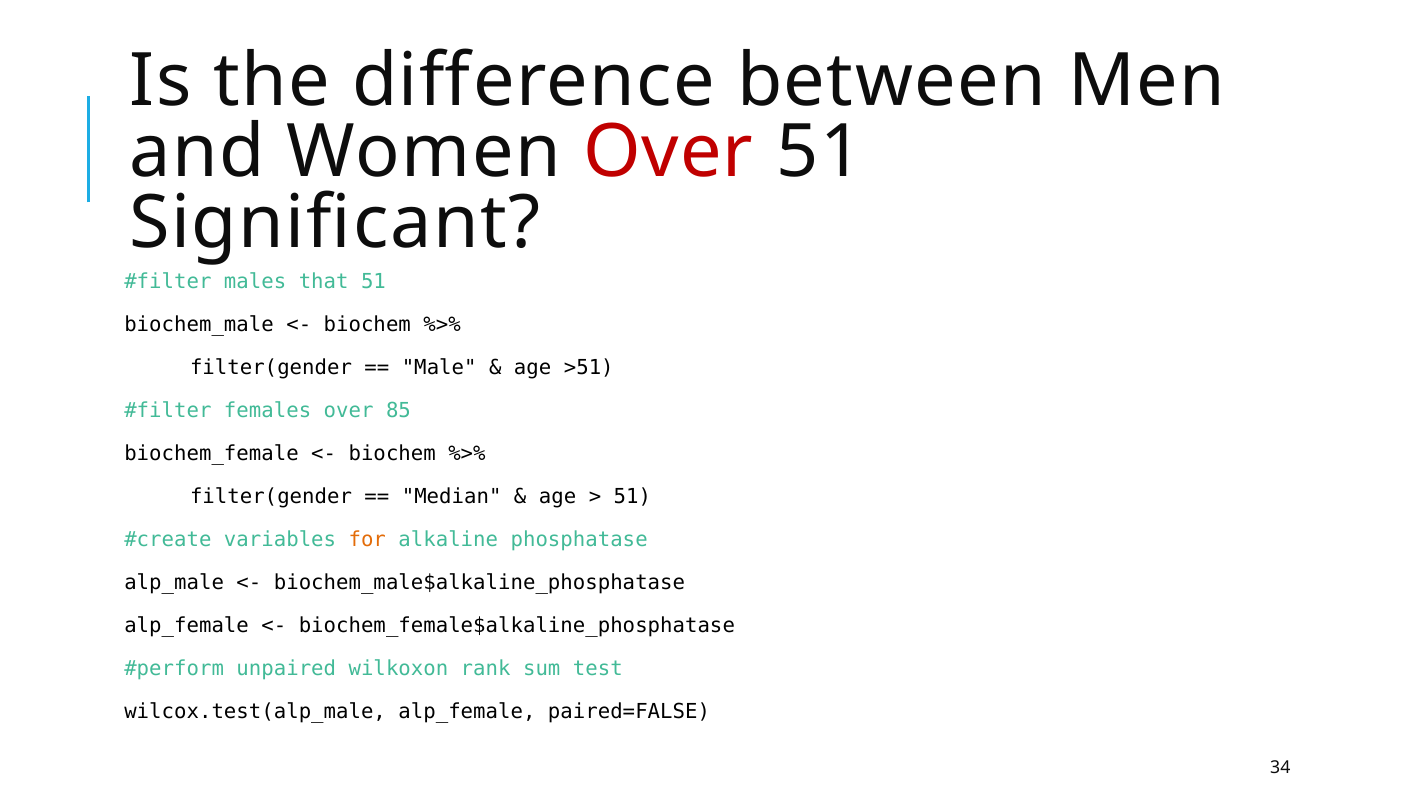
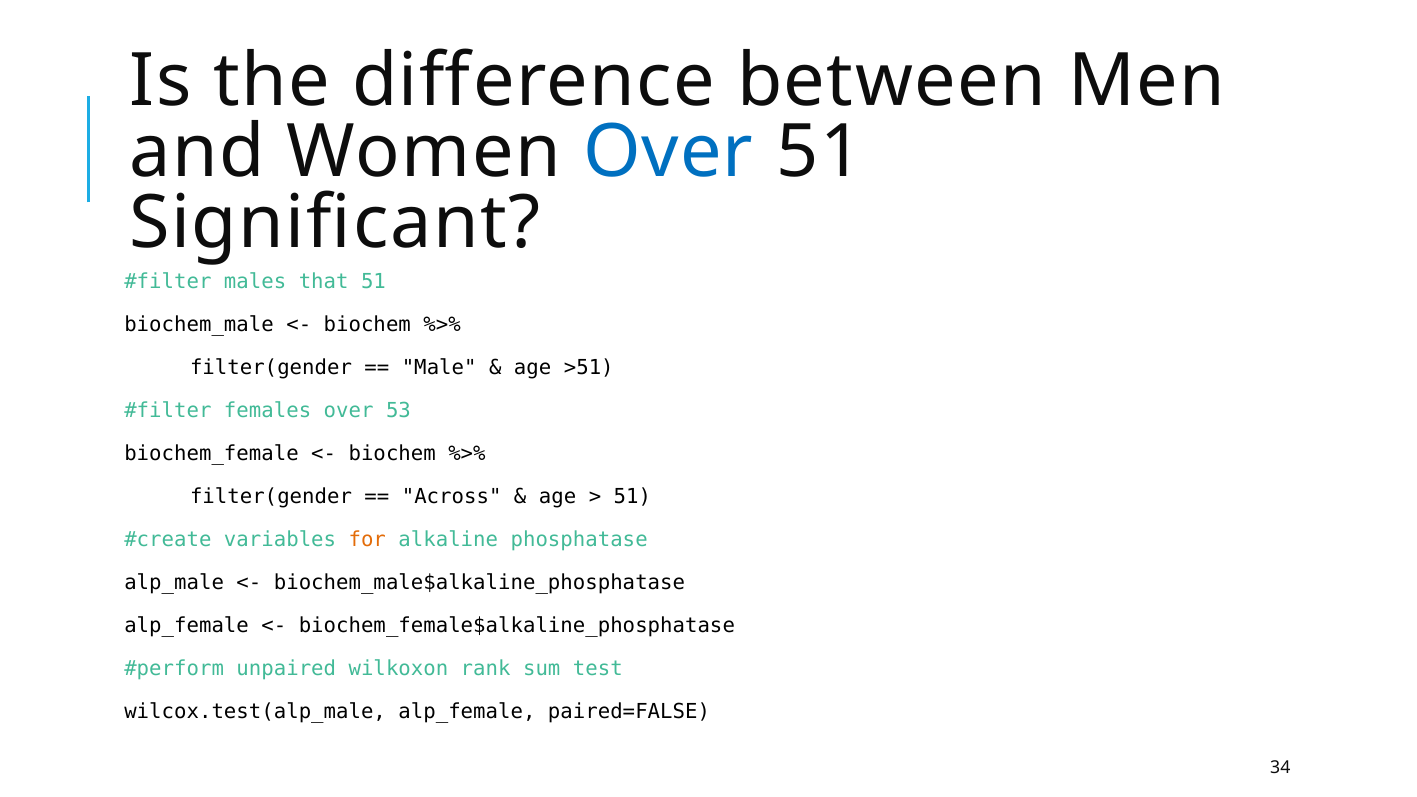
Over at (668, 152) colour: red -> blue
85: 85 -> 53
Median: Median -> Across
